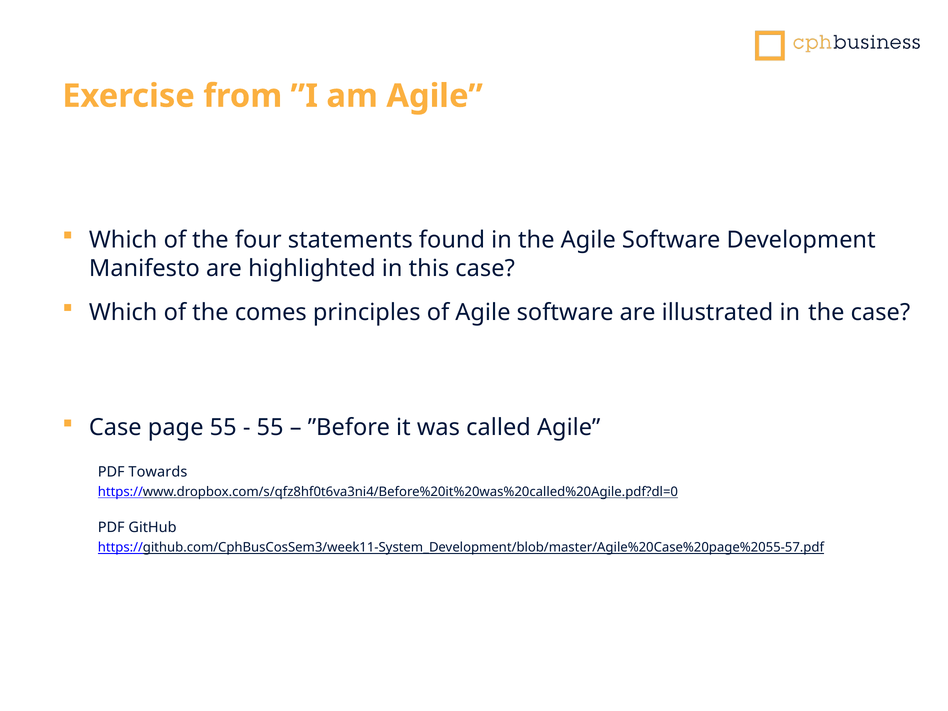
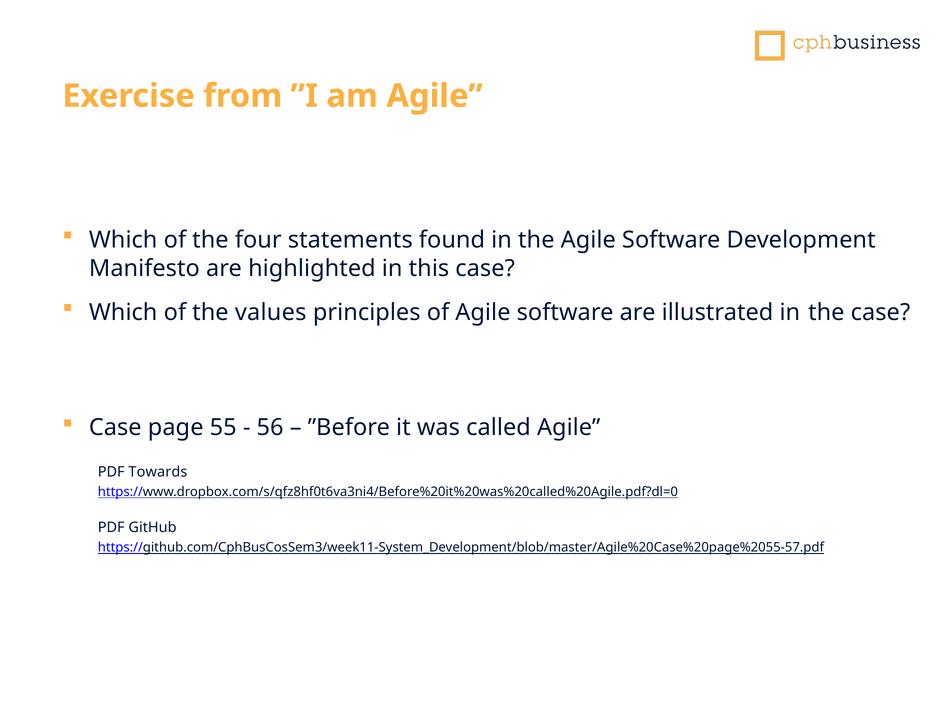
comes: comes -> values
55 at (270, 428): 55 -> 56
